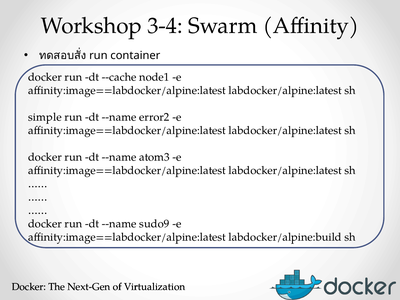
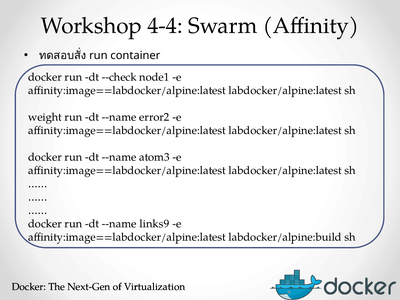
3-4: 3-4 -> 4-4
--cache: --cache -> --check
simple: simple -> weight
sudo9: sudo9 -> links9
